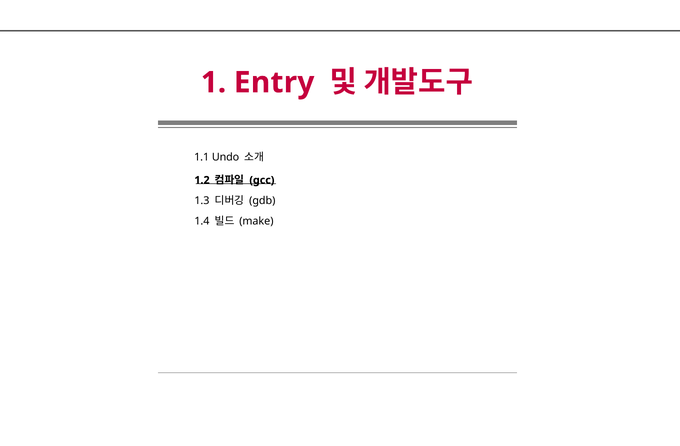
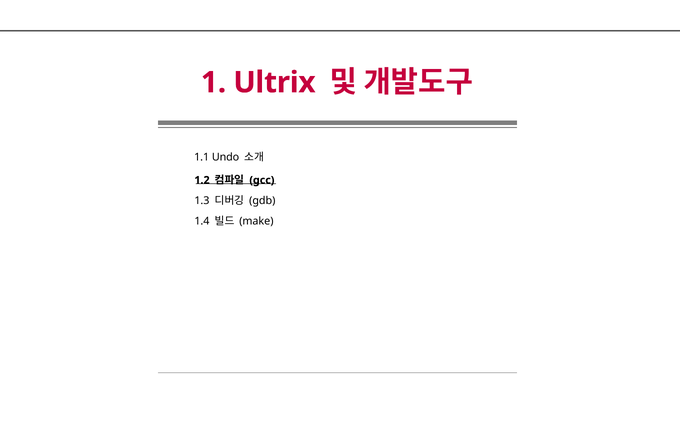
Entry: Entry -> Ultrix
